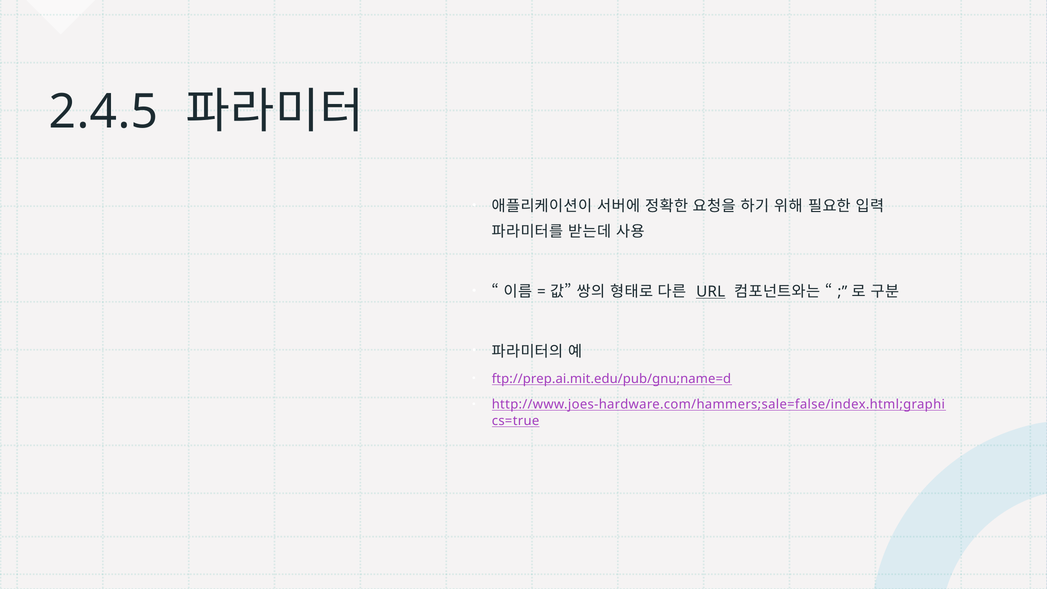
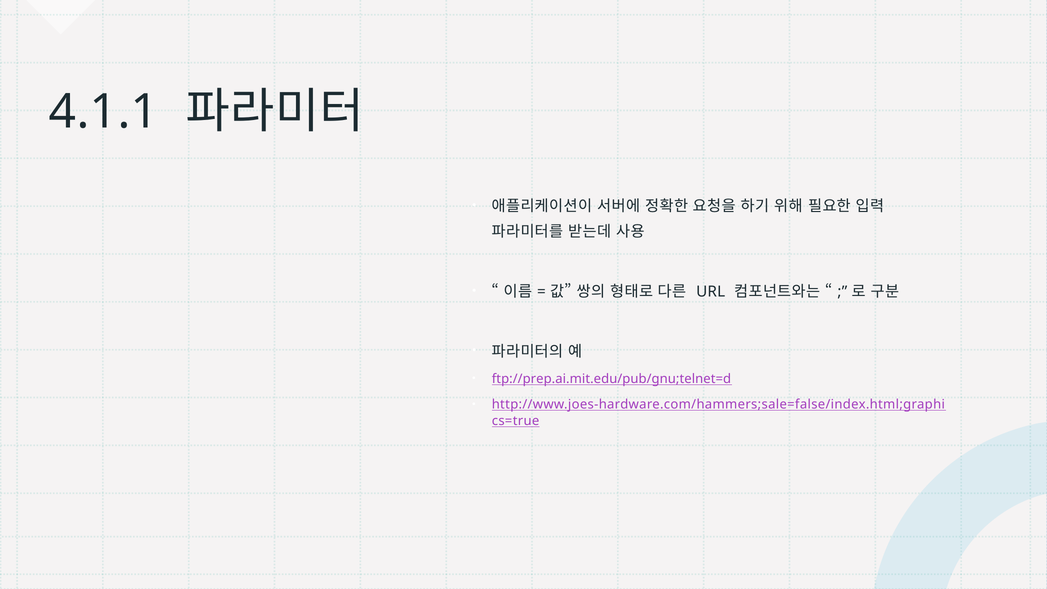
2.4.5: 2.4.5 -> 4.1.1
URL underline: present -> none
ftp://prep.ai.mit.edu/pub/gnu;name=d: ftp://prep.ai.mit.edu/pub/gnu;name=d -> ftp://prep.ai.mit.edu/pub/gnu;telnet=d
